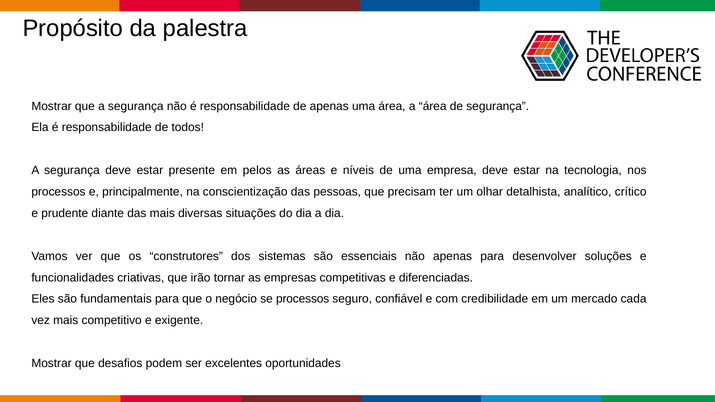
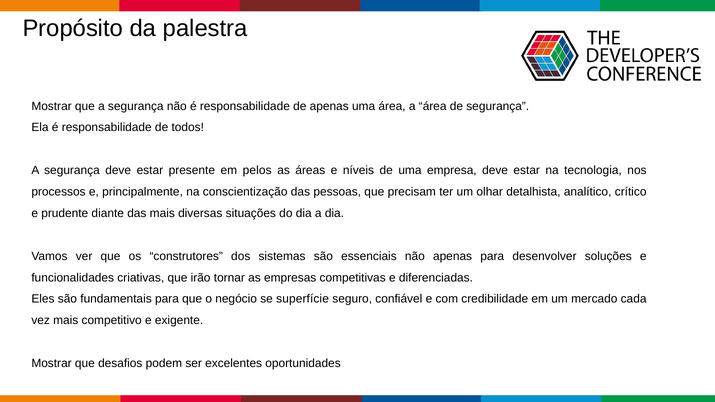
se processos: processos -> superfície
